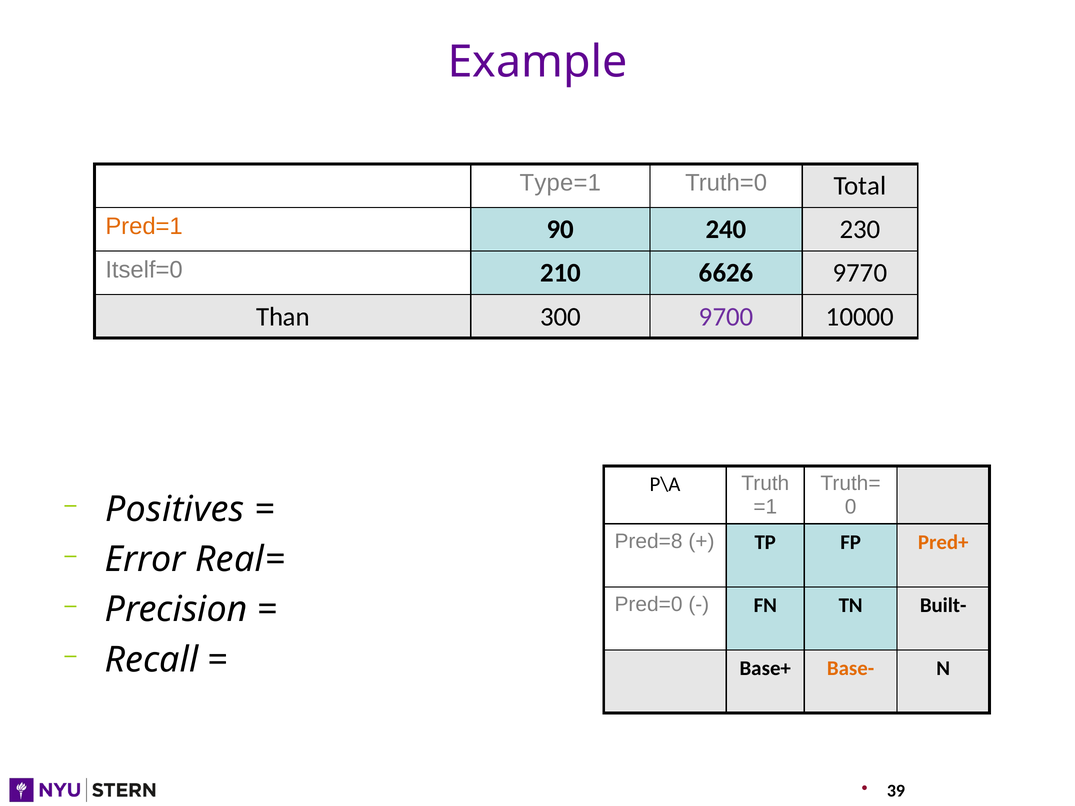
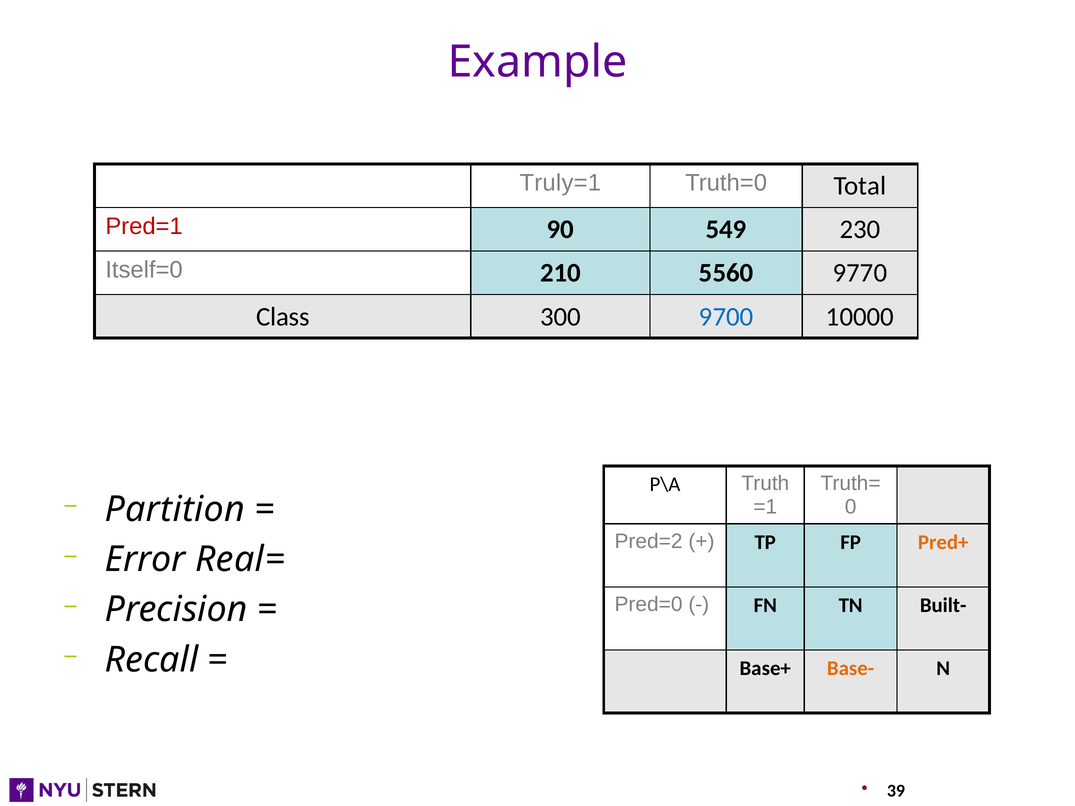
Type=1: Type=1 -> Truly=1
Pred=1 colour: orange -> red
240: 240 -> 549
6626: 6626 -> 5560
Than: Than -> Class
9700 colour: purple -> blue
Positives: Positives -> Partition
Pred=8: Pred=8 -> Pred=2
